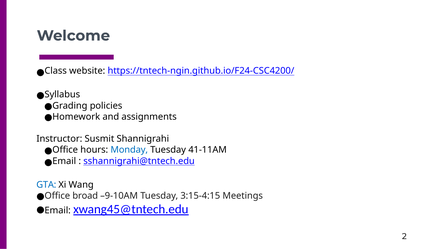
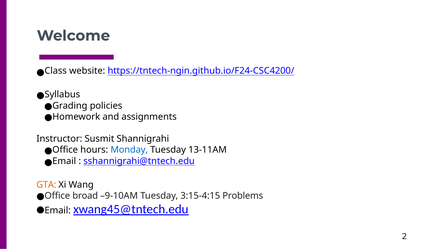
41-11AM: 41-11AM -> 13-11AM
GTA colour: blue -> orange
Meetings: Meetings -> Problems
